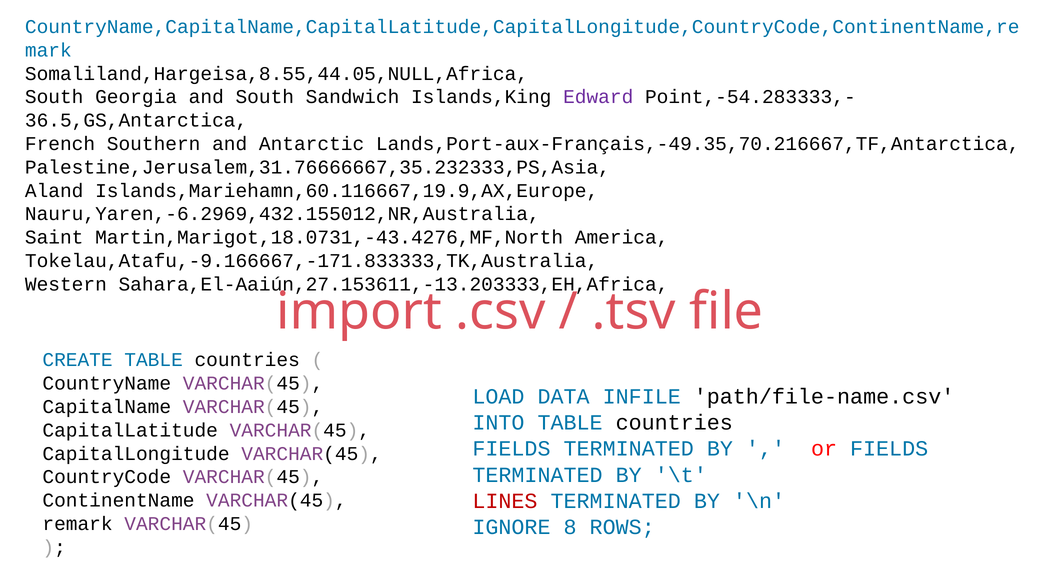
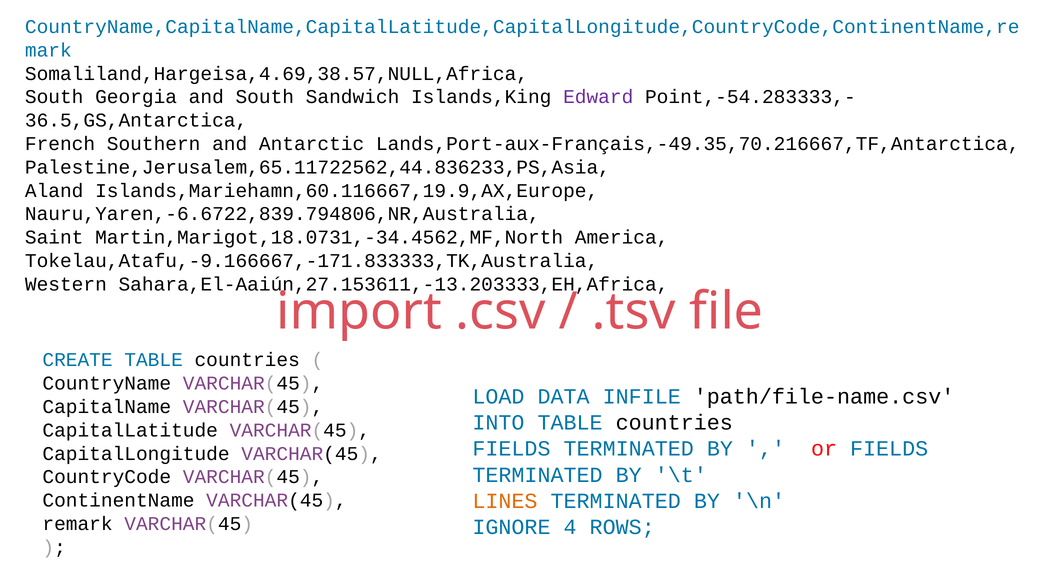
Somaliland,Hargeisa,8.55,44.05,NULL,Africa: Somaliland,Hargeisa,8.55,44.05,NULL,Africa -> Somaliland,Hargeisa,4.69,38.57,NULL,Africa
Palestine,Jerusalem,31.76666667,35.232333,PS,Asia: Palestine,Jerusalem,31.76666667,35.232333,PS,Asia -> Palestine,Jerusalem,65.11722562,44.836233,PS,Asia
Nauru,Yaren,-6.2969,432.155012,NR,Australia: Nauru,Yaren,-6.2969,432.155012,NR,Australia -> Nauru,Yaren,-6.6722,839.794806,NR,Australia
Martin,Marigot,18.0731,-43.4276,MF,North: Martin,Marigot,18.0731,-43.4276,MF,North -> Martin,Marigot,18.0731,-34.4562,MF,North
LINES colour: red -> orange
8: 8 -> 4
